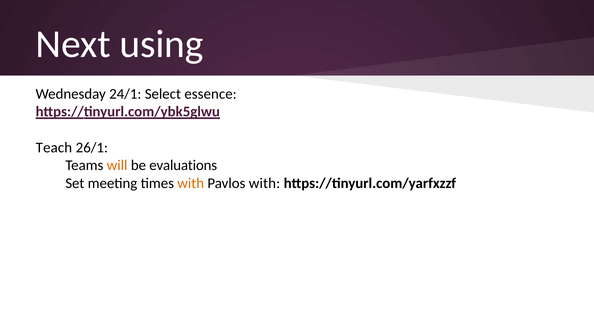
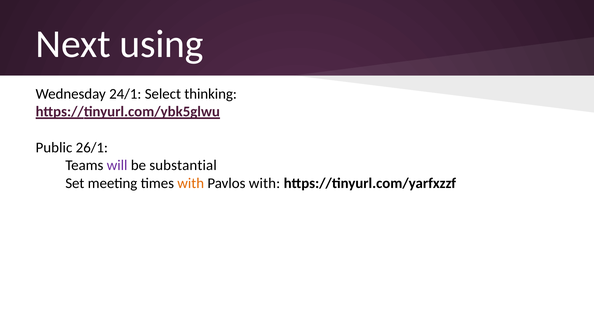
essence: essence -> thinking
Teach: Teach -> Public
will colour: orange -> purple
evaluations: evaluations -> substantial
